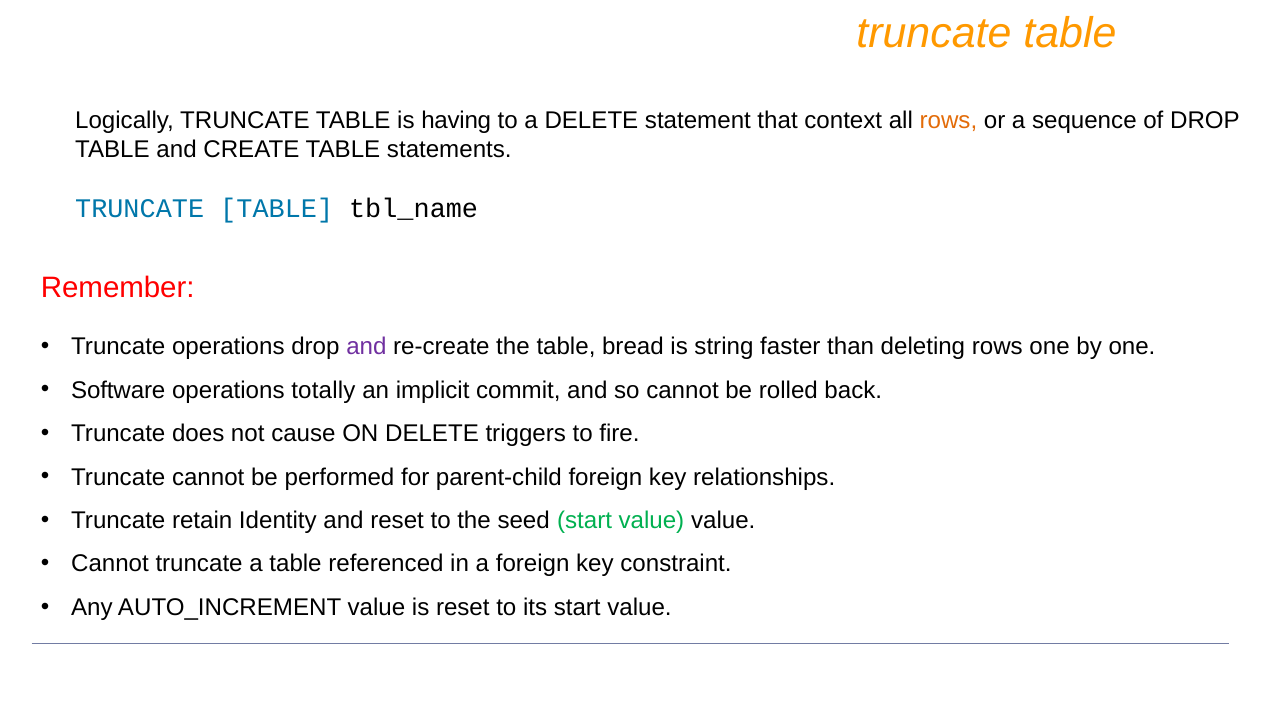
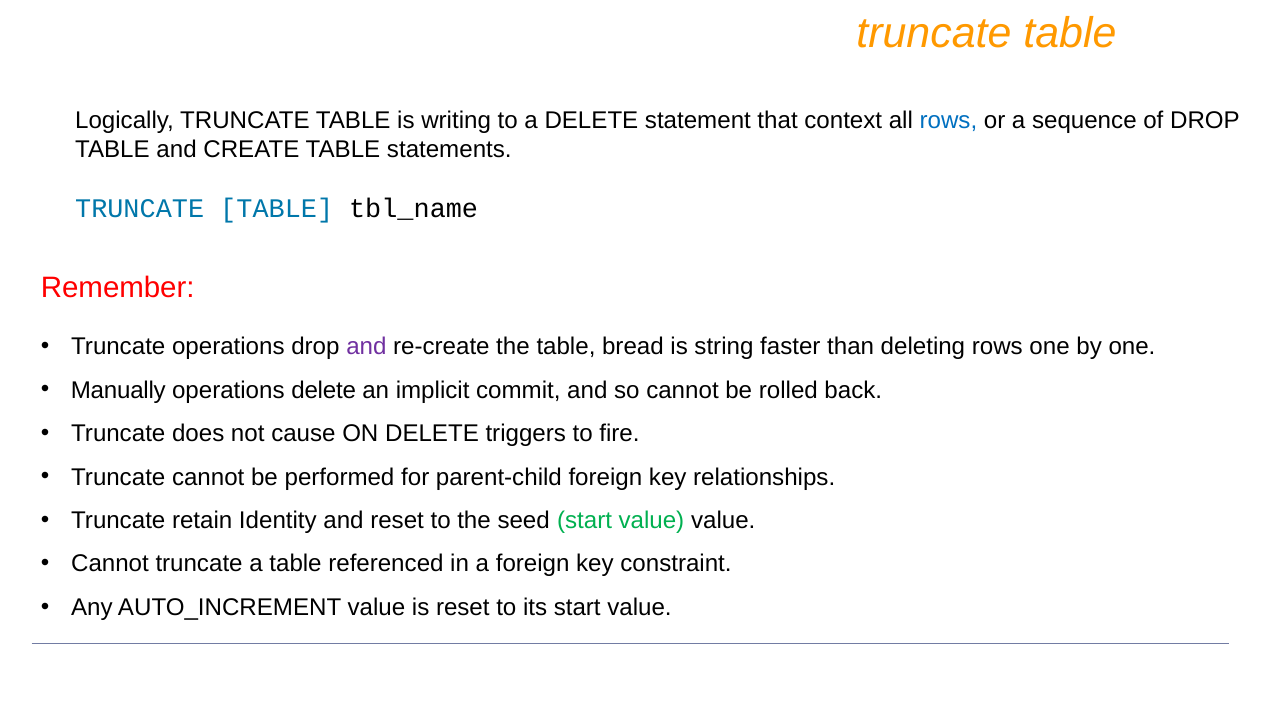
having: having -> writing
rows at (948, 120) colour: orange -> blue
Software: Software -> Manually
operations totally: totally -> delete
